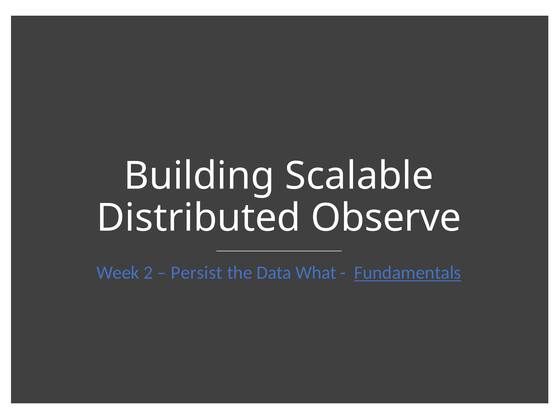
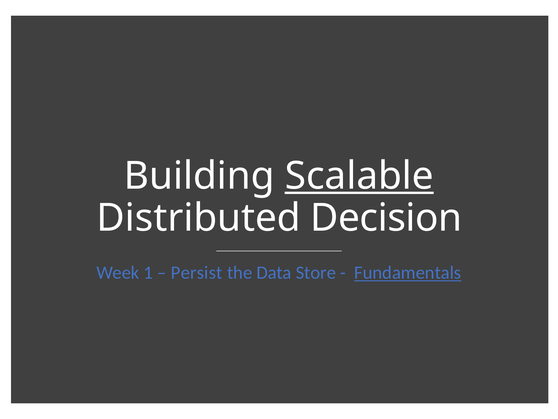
Scalable underline: none -> present
Observe: Observe -> Decision
2: 2 -> 1
What: What -> Store
